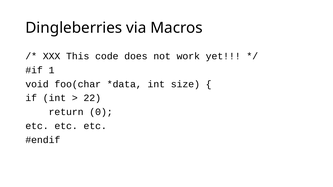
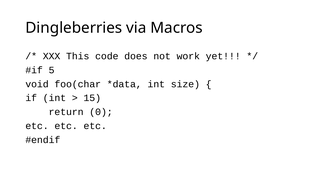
1: 1 -> 5
22: 22 -> 15
